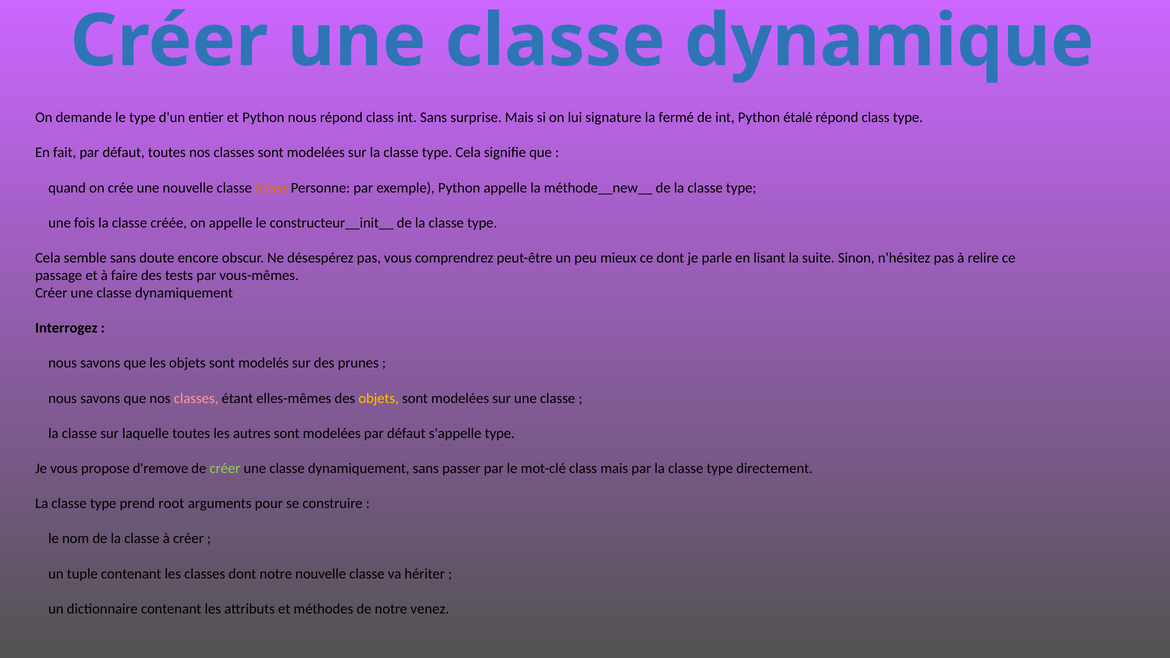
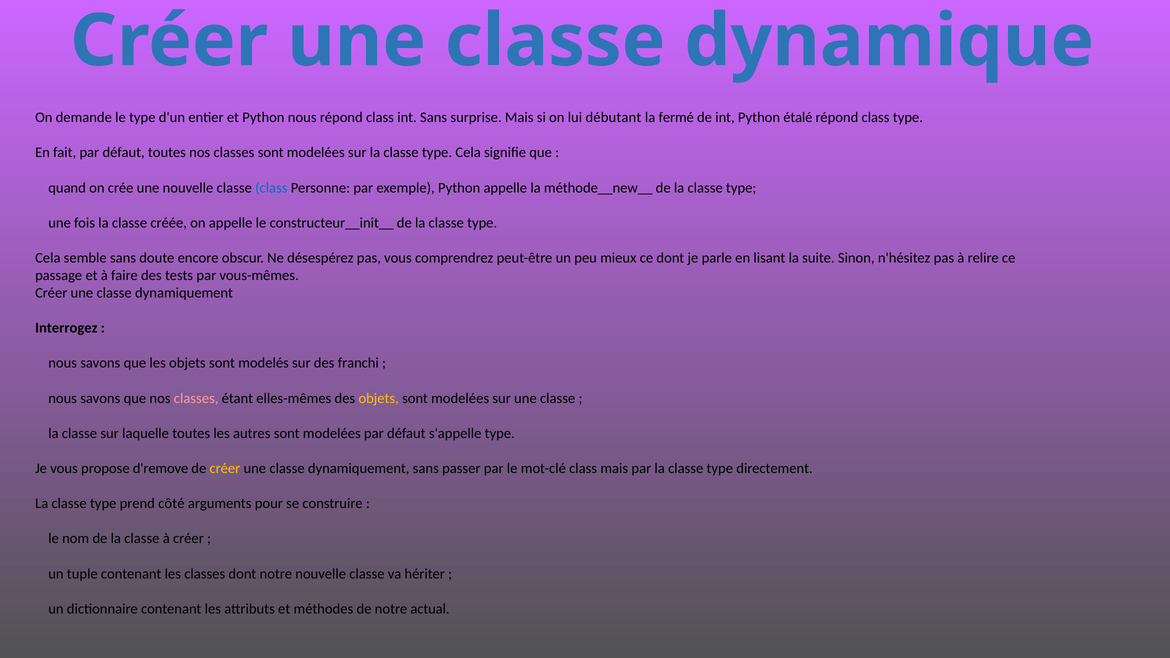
signature: signature -> débutant
class at (271, 188) colour: orange -> blue
prunes: prunes -> franchi
créer at (225, 469) colour: light green -> yellow
root: root -> côté
venez: venez -> actual
